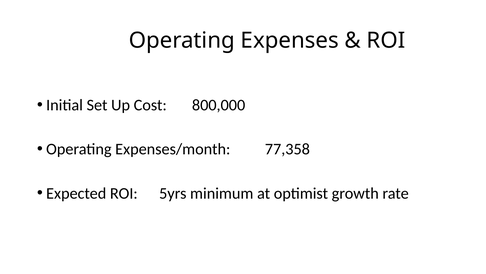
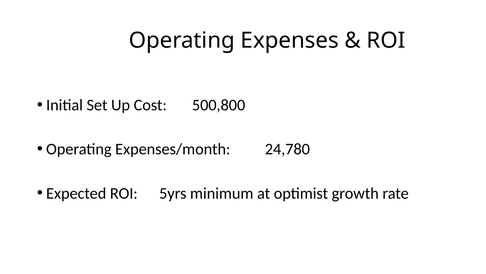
800,000: 800,000 -> 500,800
77,358: 77,358 -> 24,780
